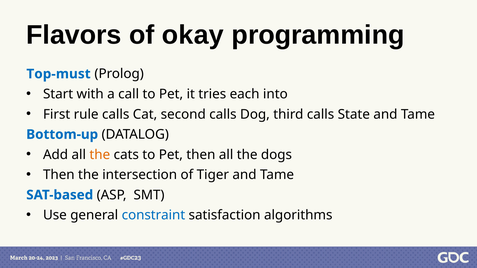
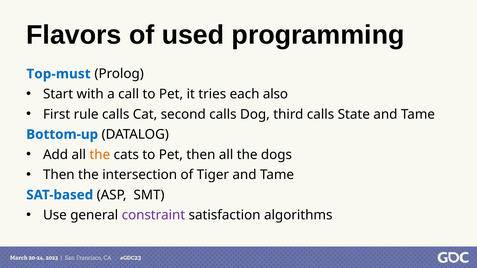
okay: okay -> used
into: into -> also
constraint colour: blue -> purple
